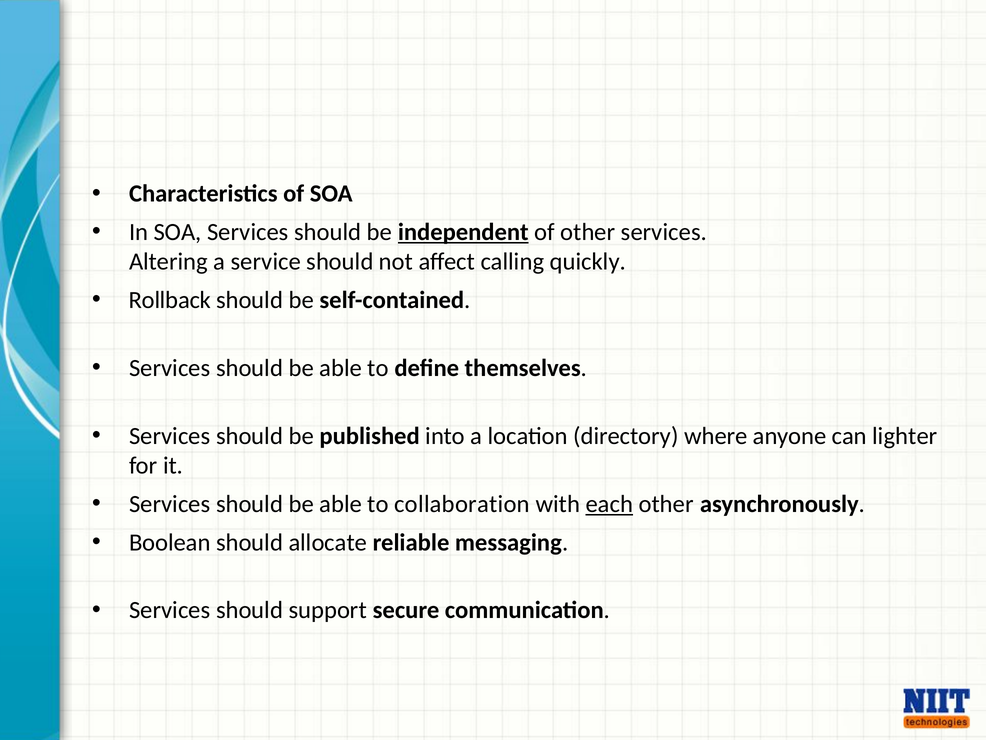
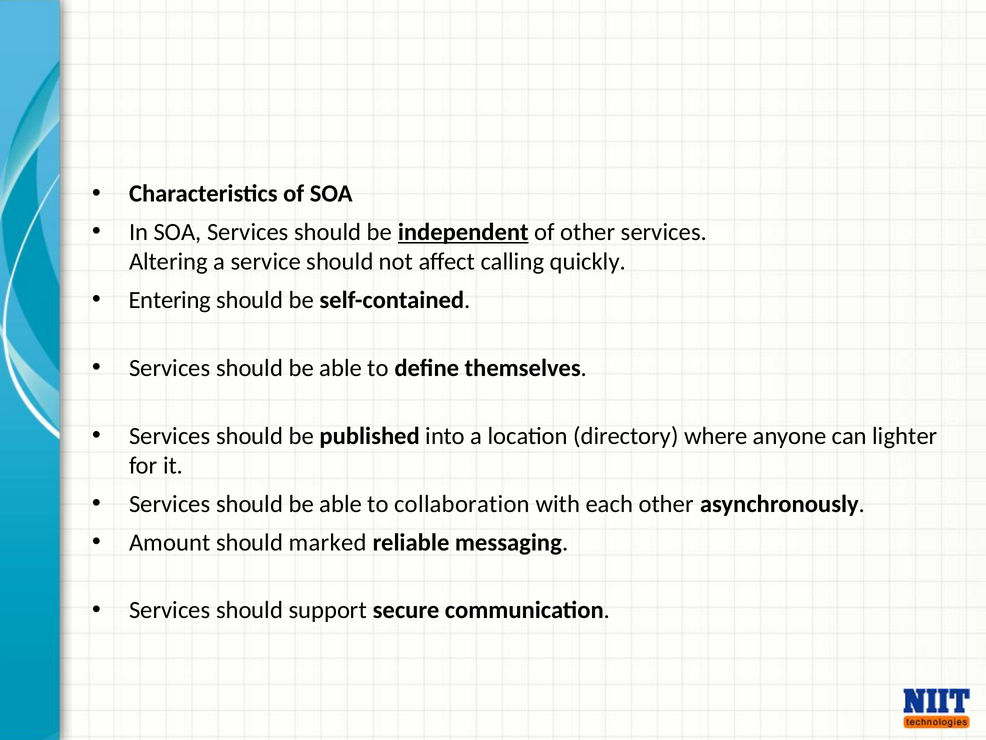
Rollback: Rollback -> Entering
each underline: present -> none
Boolean: Boolean -> Amount
allocate: allocate -> marked
